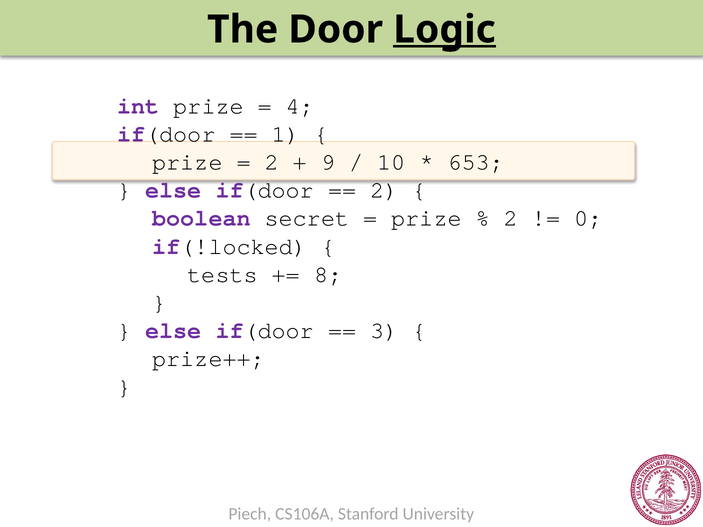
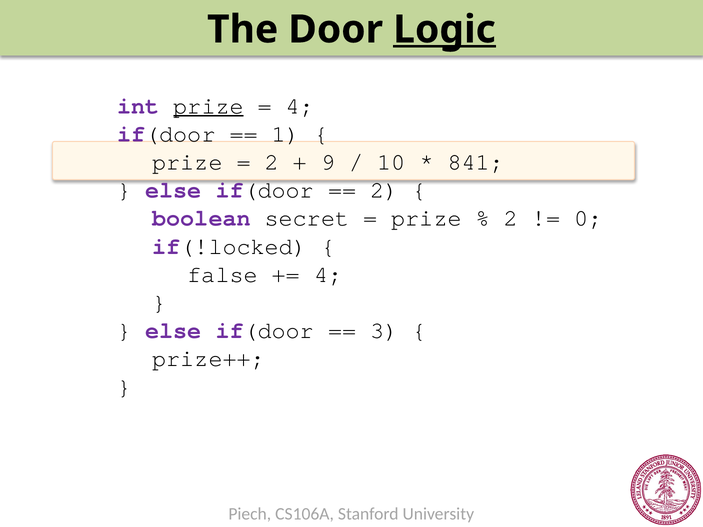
prize at (209, 106) underline: none -> present
653: 653 -> 841
tests: tests -> false
8 at (328, 275): 8 -> 4
